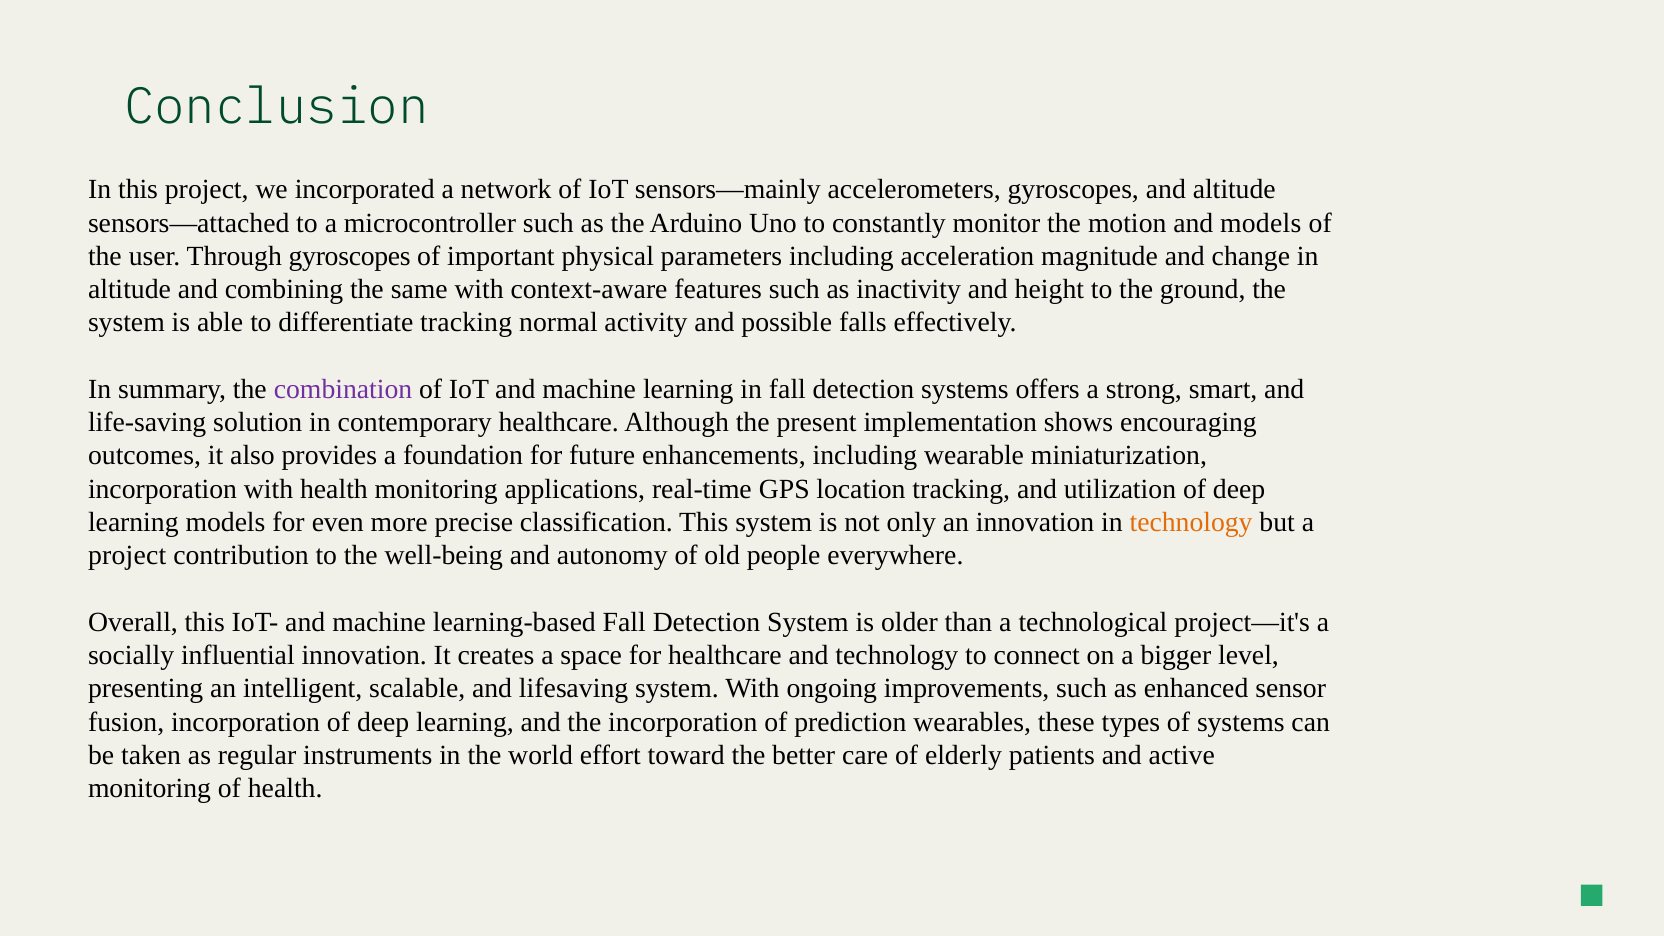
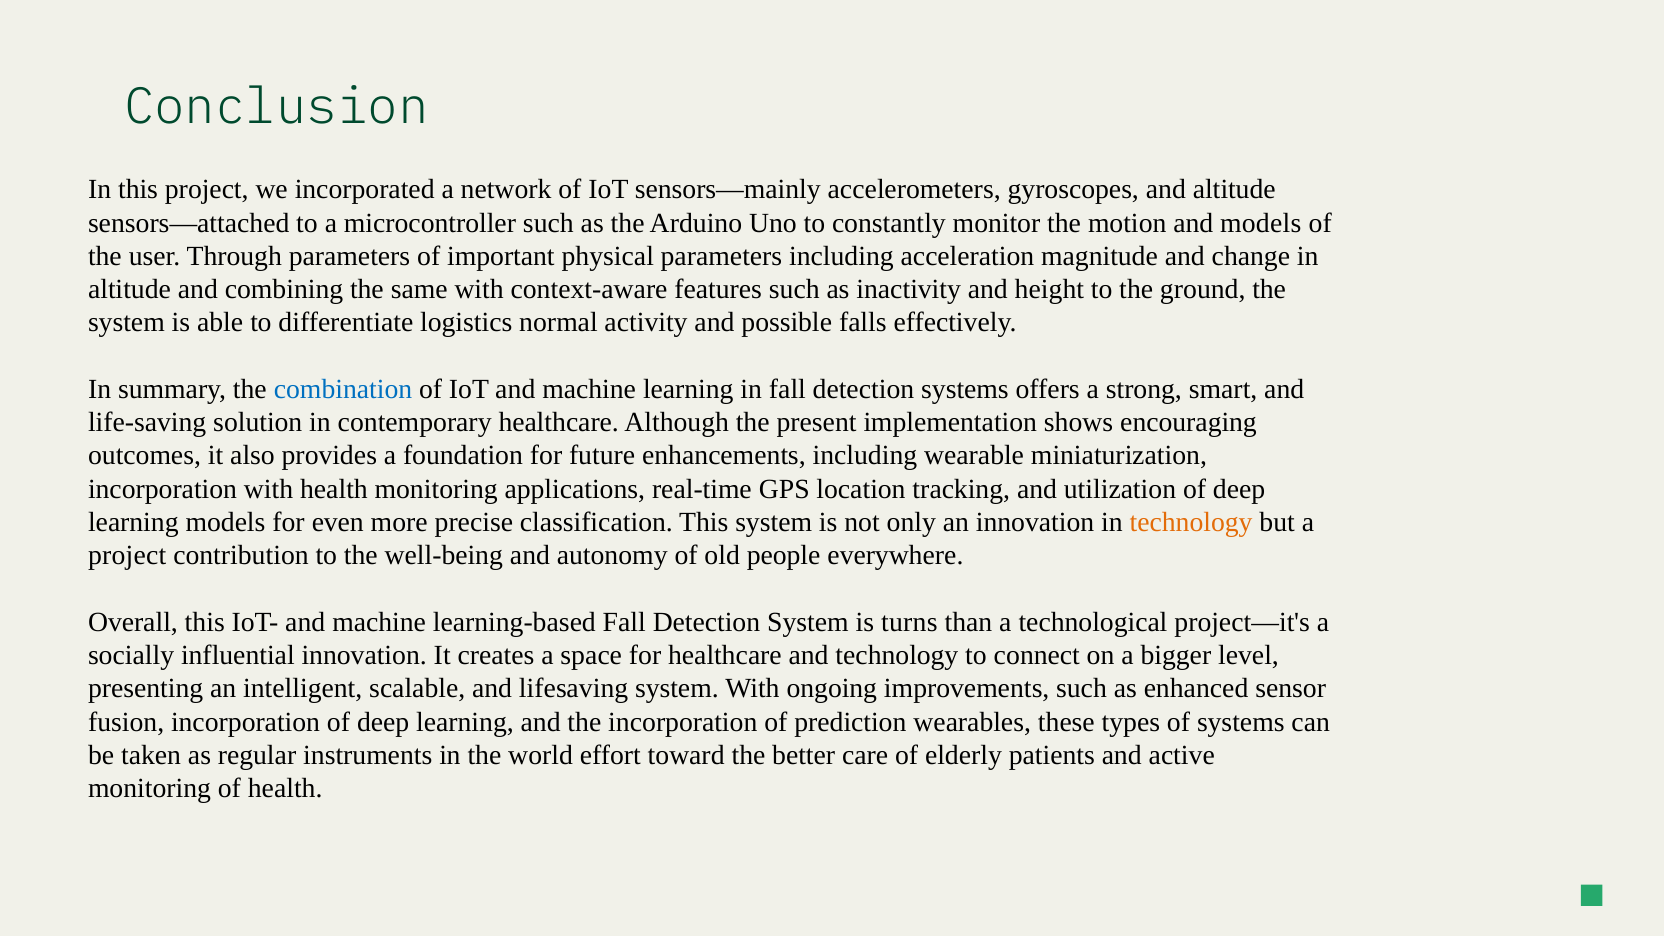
Through gyroscopes: gyroscopes -> parameters
differentiate tracking: tracking -> logistics
combination colour: purple -> blue
older: older -> turns
